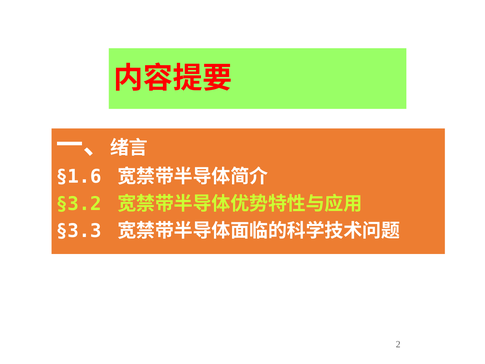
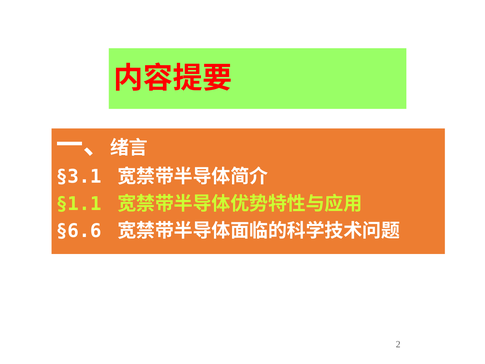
§1.6: §1.6 -> §3.1
§3.2: §3.2 -> §1.1
§3.3: §3.3 -> §6.6
